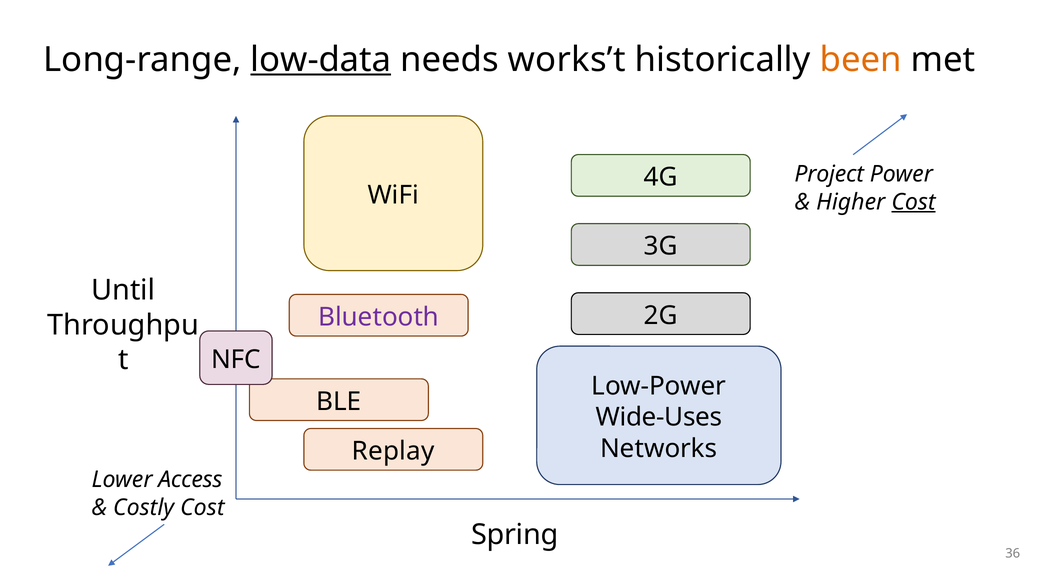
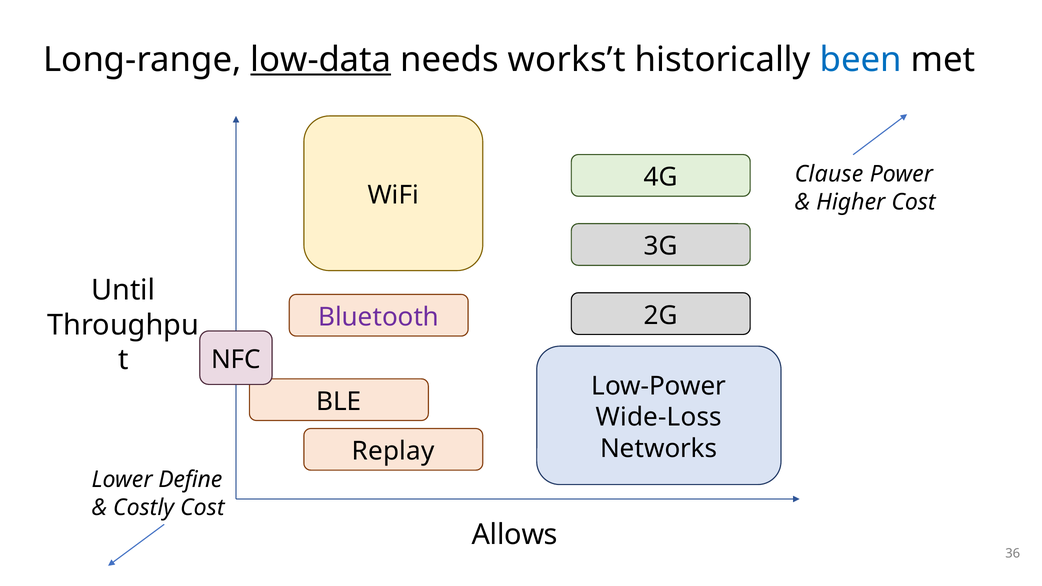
been colour: orange -> blue
Project: Project -> Clause
Cost at (914, 202) underline: present -> none
Wide-Uses: Wide-Uses -> Wide-Loss
Access: Access -> Define
Spring: Spring -> Allows
